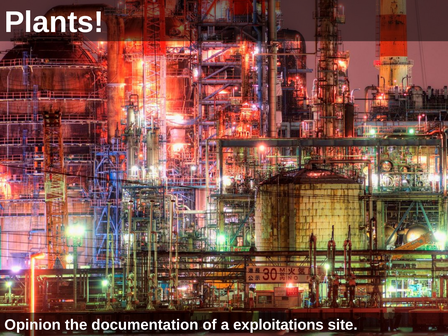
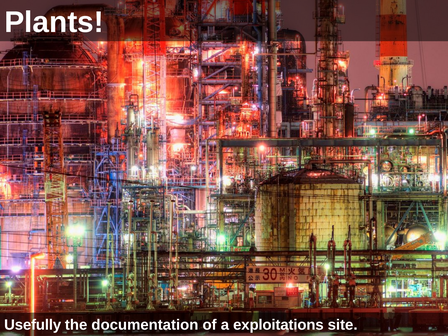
Opinion: Opinion -> Usefully
